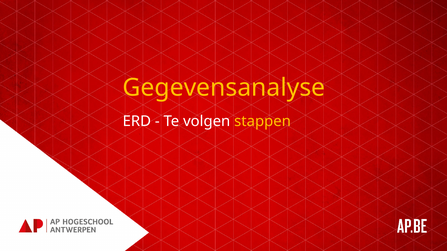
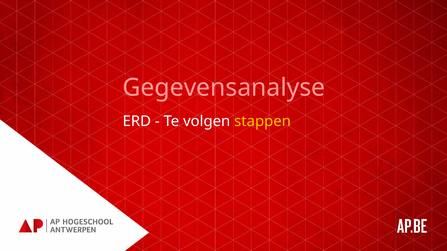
Gegevensanalyse colour: yellow -> pink
